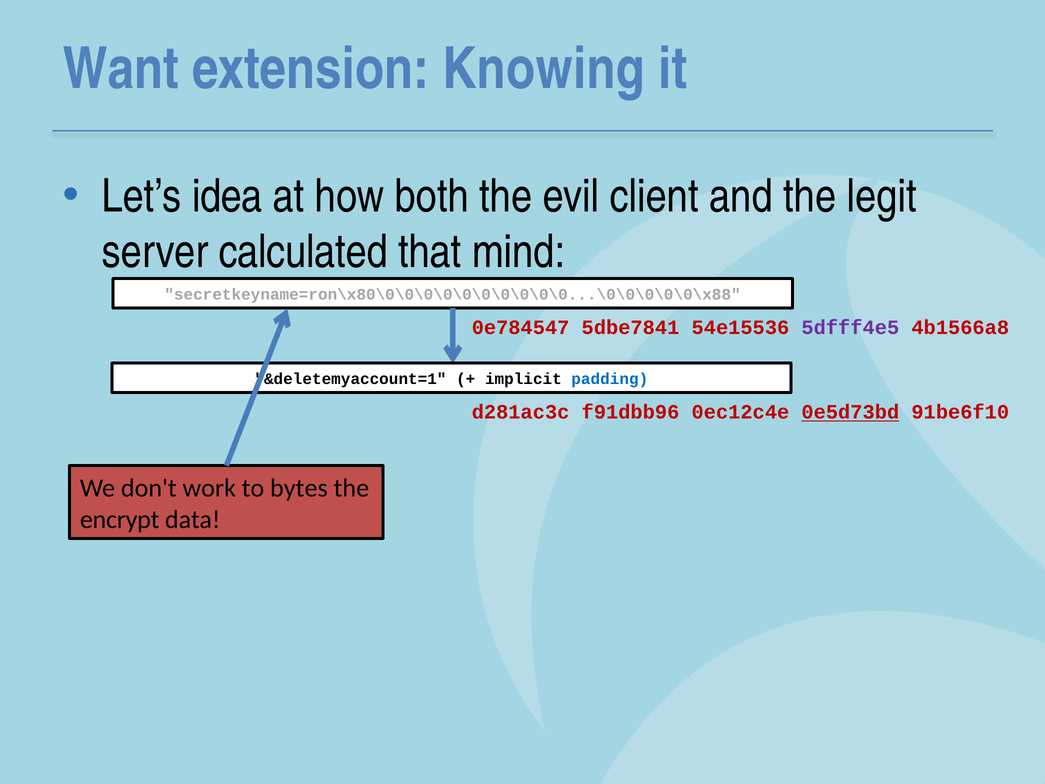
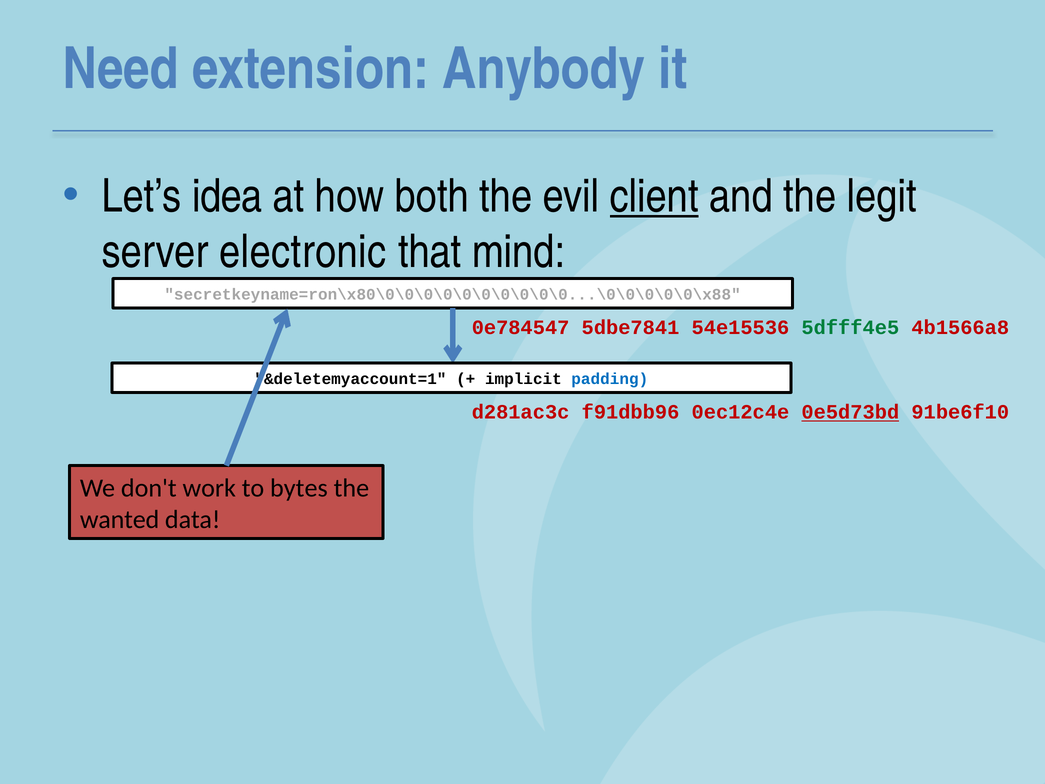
Want: Want -> Need
Knowing: Knowing -> Anybody
client underline: none -> present
calculated: calculated -> electronic
5dfff4e5 colour: purple -> green
encrypt: encrypt -> wanted
